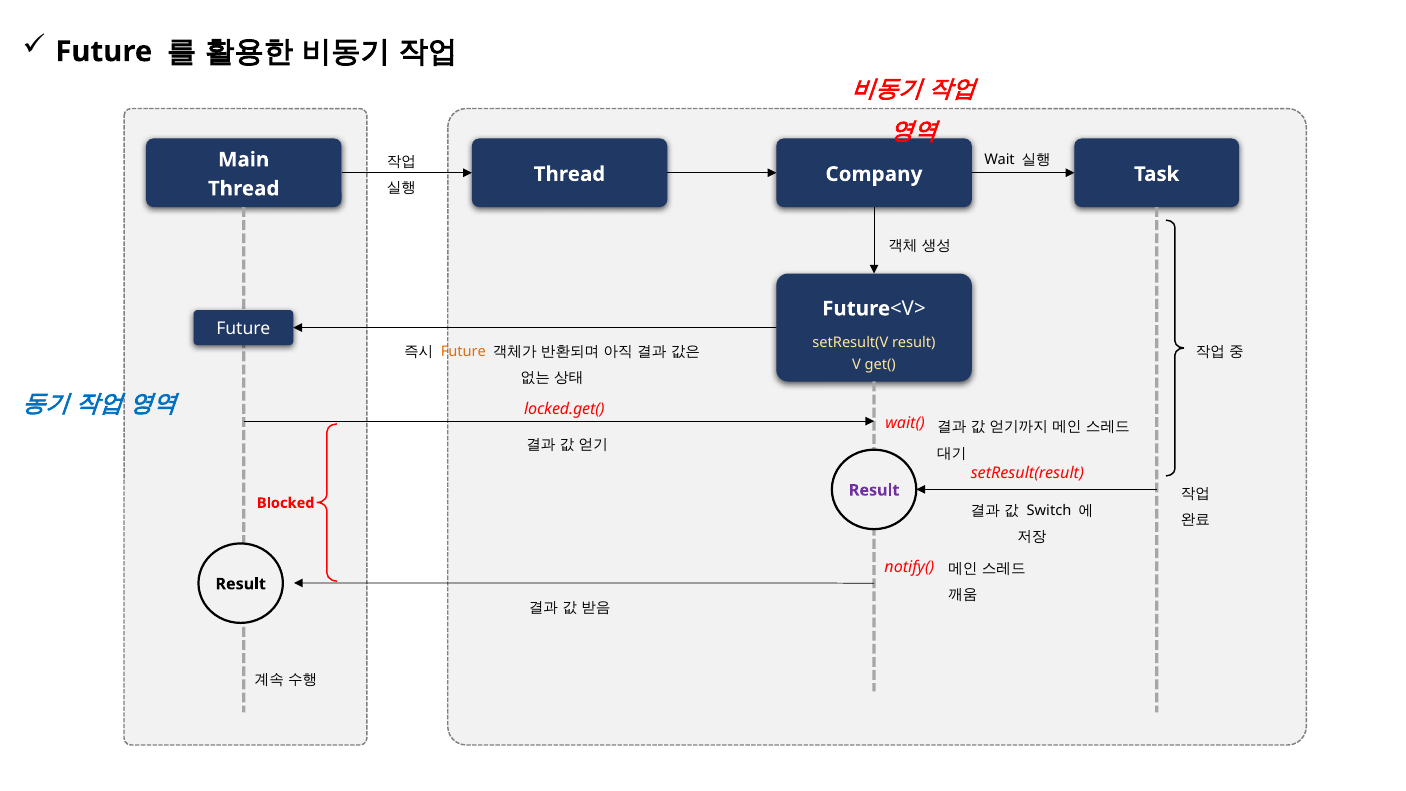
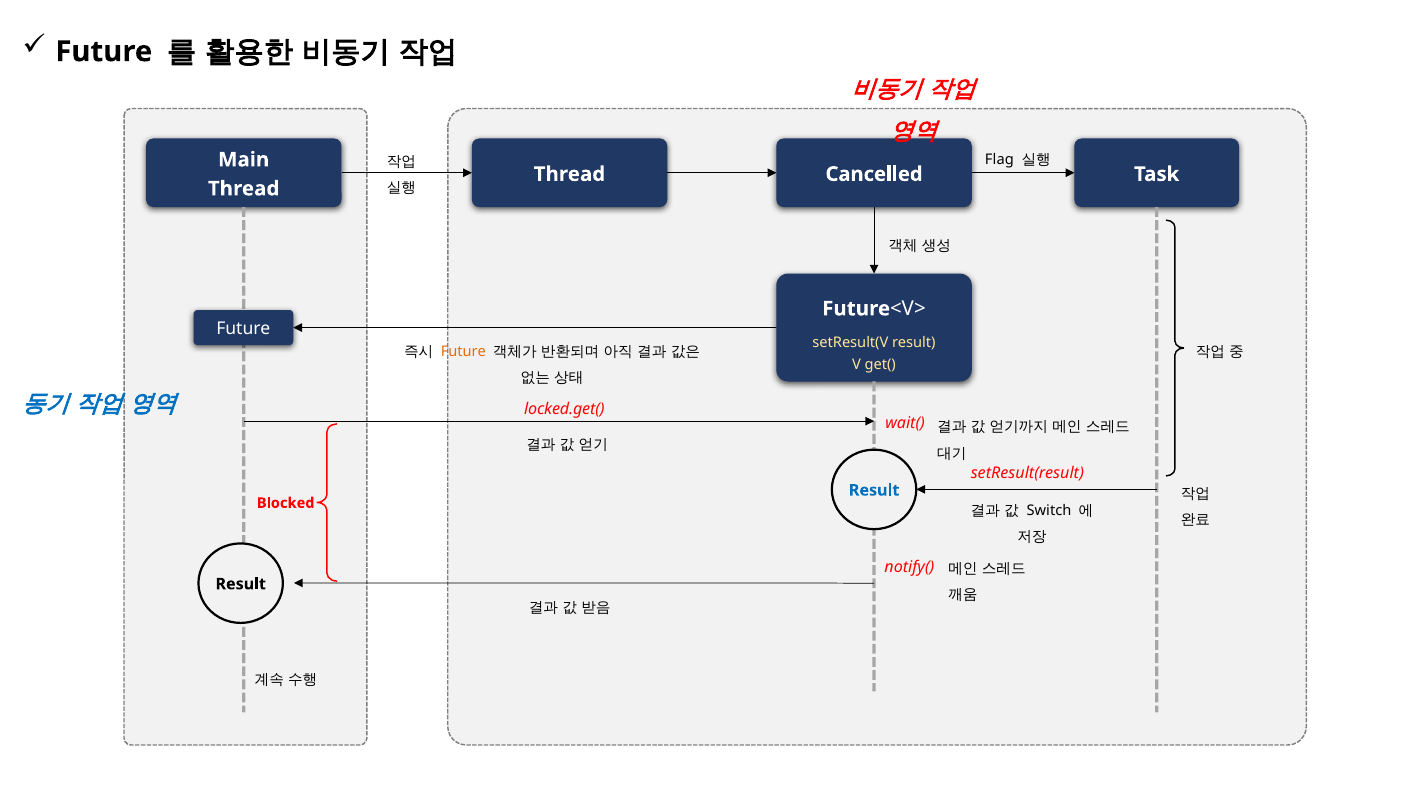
Wait: Wait -> Flag
Company: Company -> Cancelled
Result at (874, 490) colour: purple -> blue
